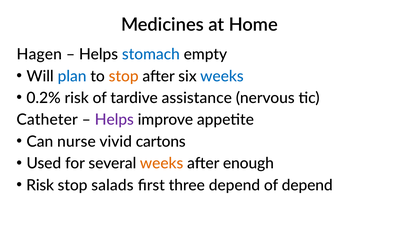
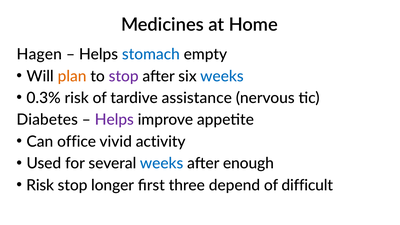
plan colour: blue -> orange
stop at (124, 76) colour: orange -> purple
0.2%: 0.2% -> 0.3%
Catheter: Catheter -> Diabetes
nurse: nurse -> office
cartons: cartons -> activity
weeks at (162, 163) colour: orange -> blue
salads: salads -> longer
of depend: depend -> difficult
